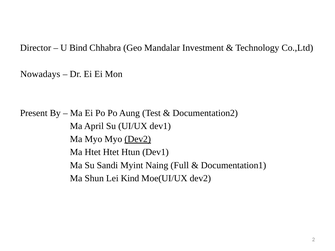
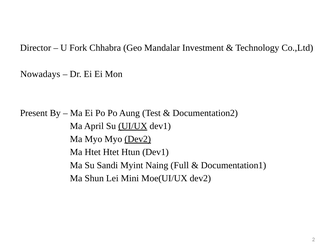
Bind: Bind -> Fork
UI/UX underline: none -> present
Kind: Kind -> Mini
